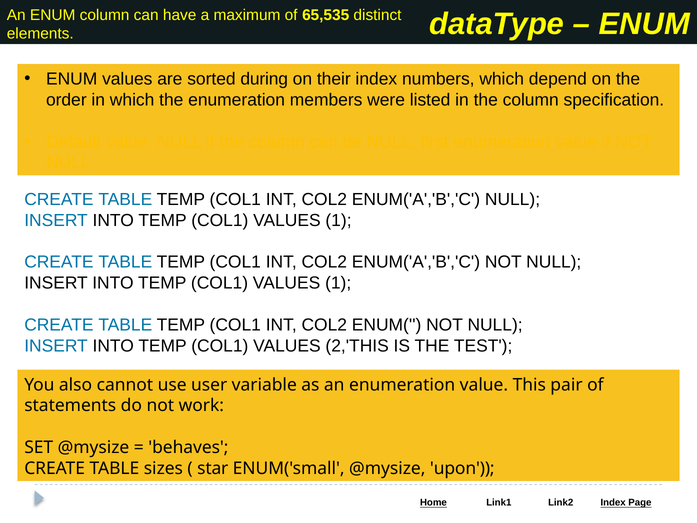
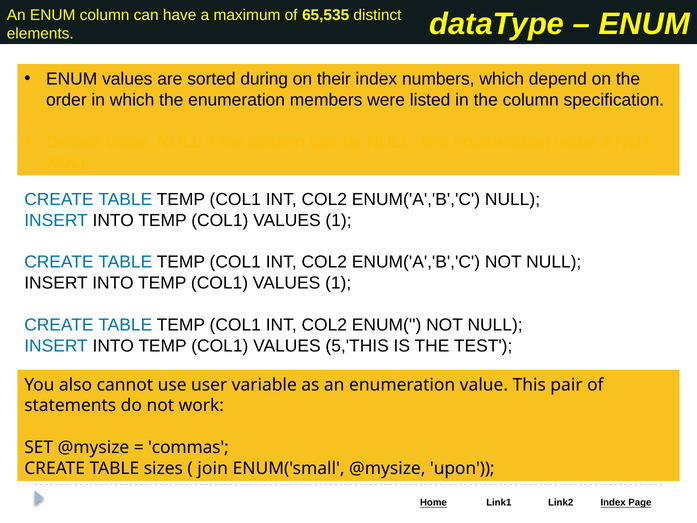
2,'THIS: 2,'THIS -> 5,'THIS
behaves: behaves -> commas
star: star -> join
